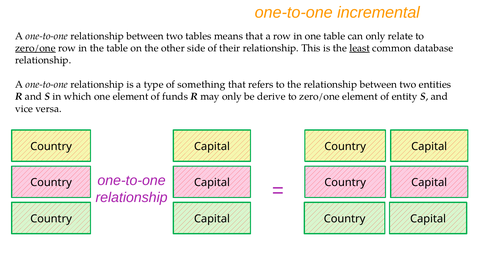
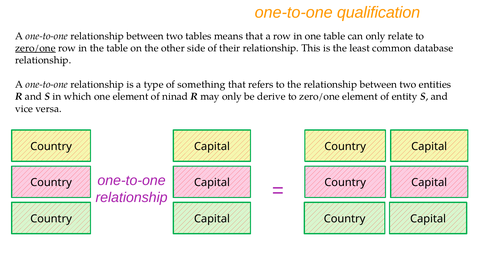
incremental: incremental -> qualification
least underline: present -> none
funds: funds -> ninad
